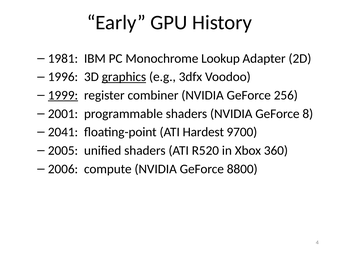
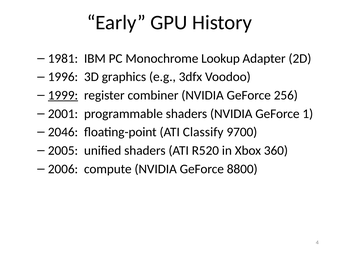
graphics underline: present -> none
8: 8 -> 1
2041: 2041 -> 2046
Hardest: Hardest -> Classify
